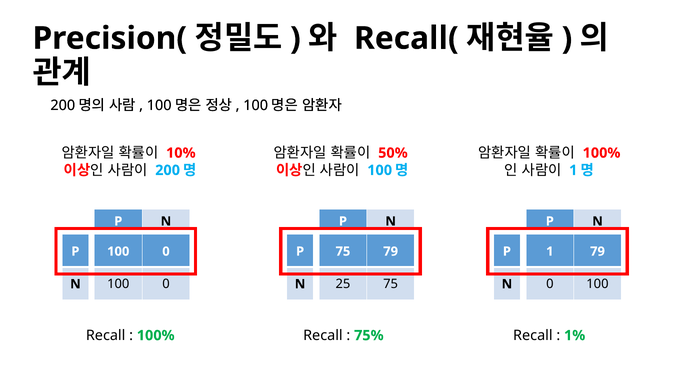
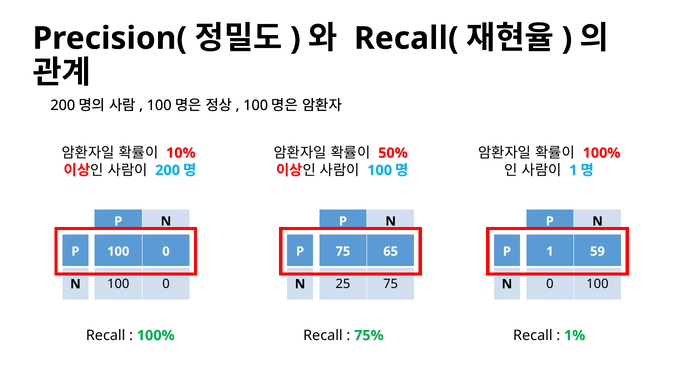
75 79: 79 -> 65
1 79: 79 -> 59
